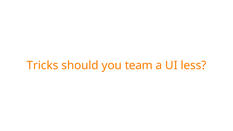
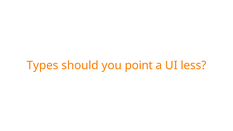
Tricks: Tricks -> Types
team: team -> point
